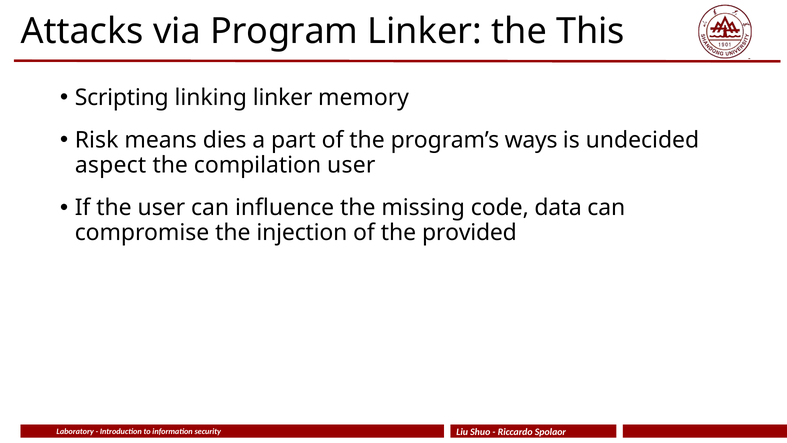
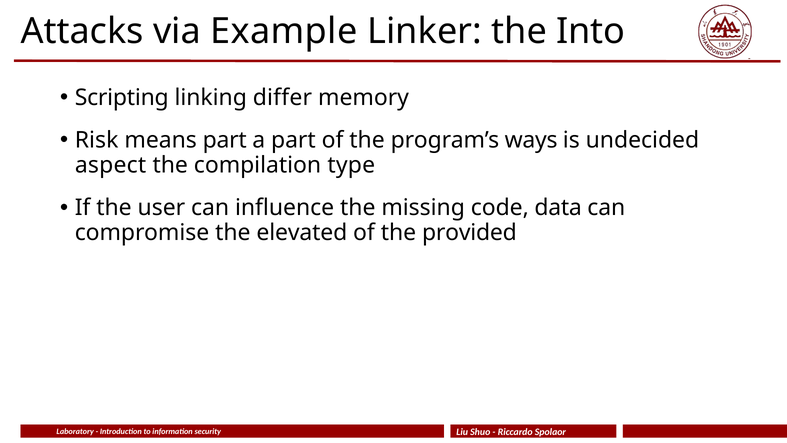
Program: Program -> Example
This: This -> Into
linking linker: linker -> differ
means dies: dies -> part
compilation user: user -> type
injection: injection -> elevated
